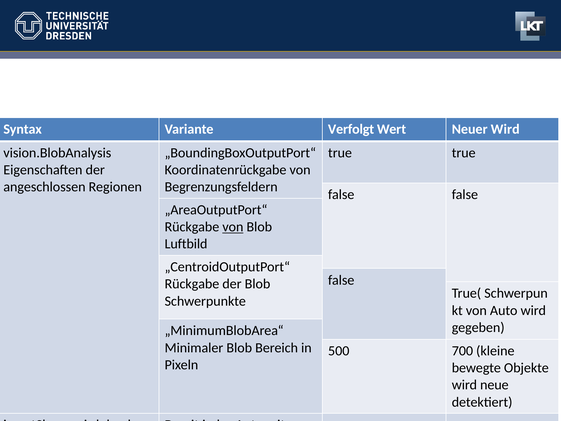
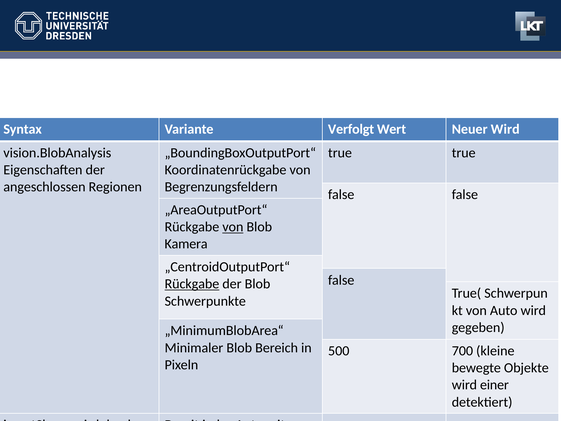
Luftbild: Luftbild -> Kamera
Rückgabe at (192, 284) underline: none -> present
neue: neue -> einer
